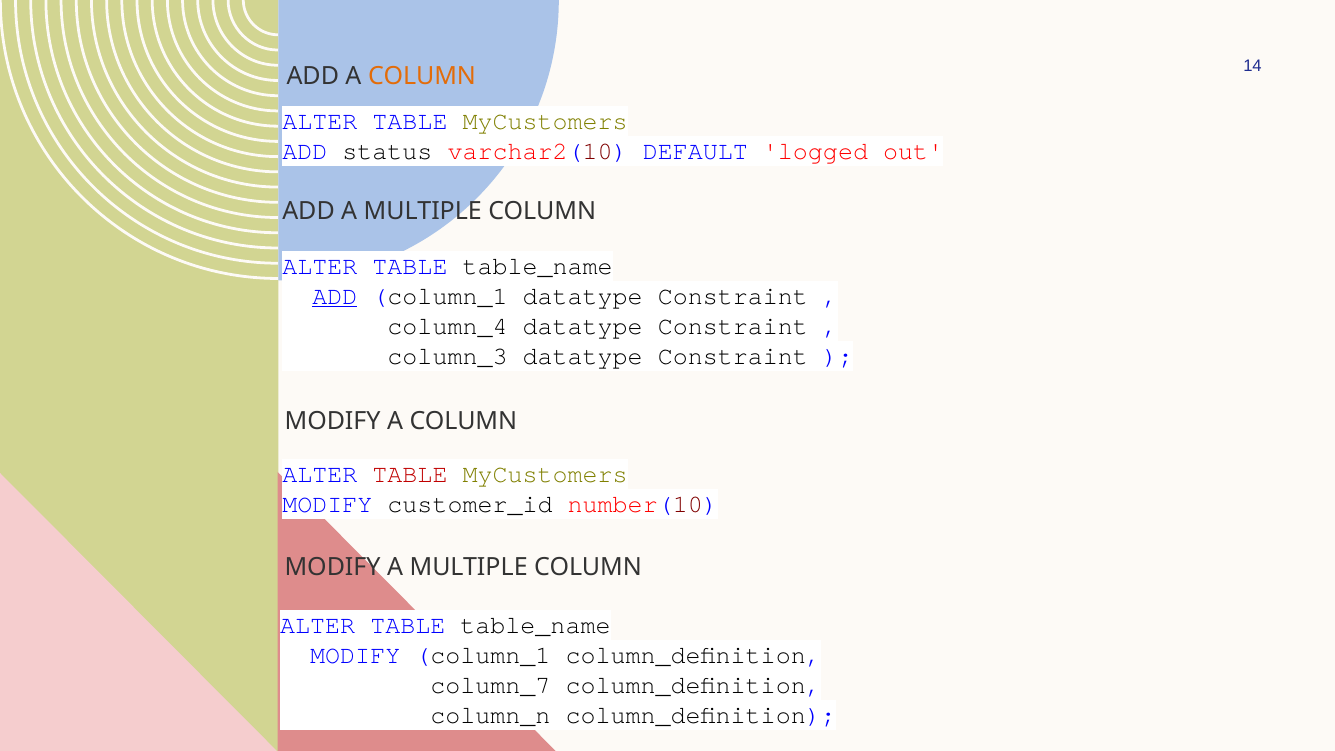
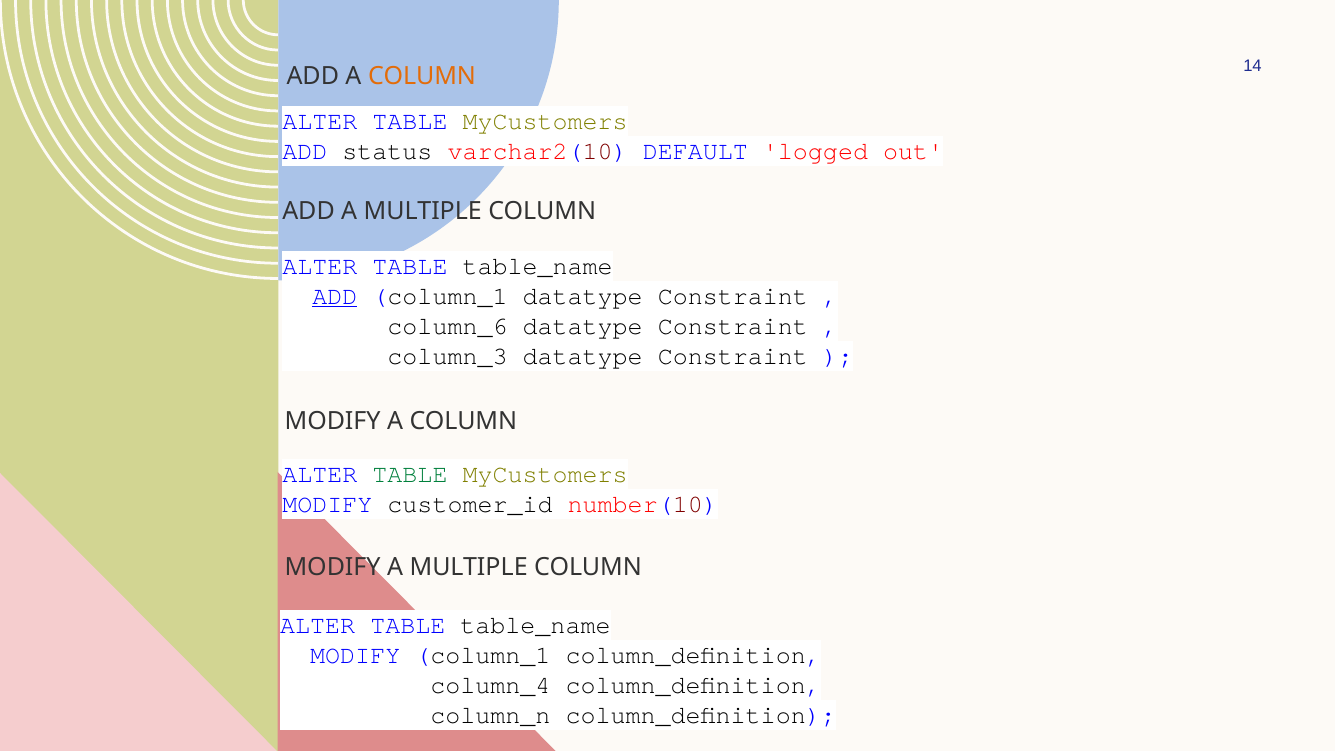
column_4: column_4 -> column_6
TABLE at (410, 474) colour: red -> green
column_7: column_7 -> column_4
